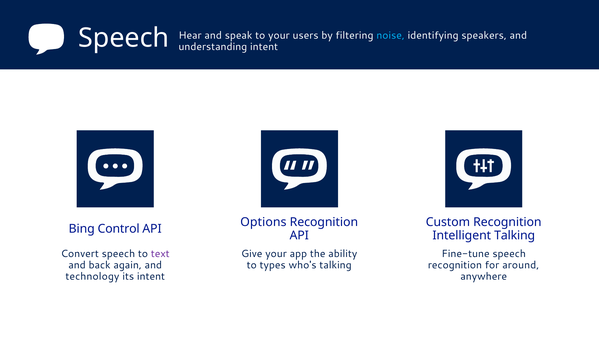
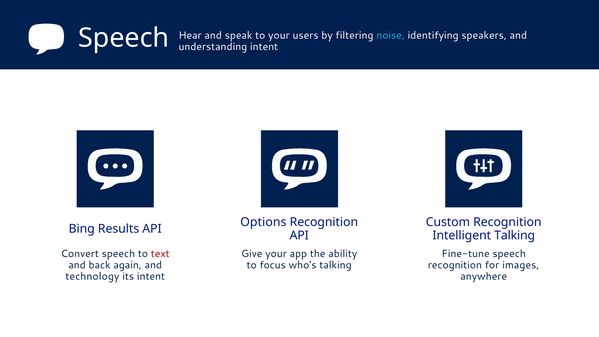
Control: Control -> Results
text colour: purple -> red
types: types -> focus
around: around -> images
